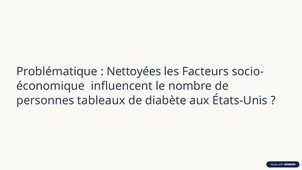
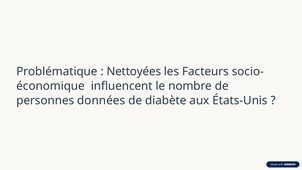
tableaux: tableaux -> données
